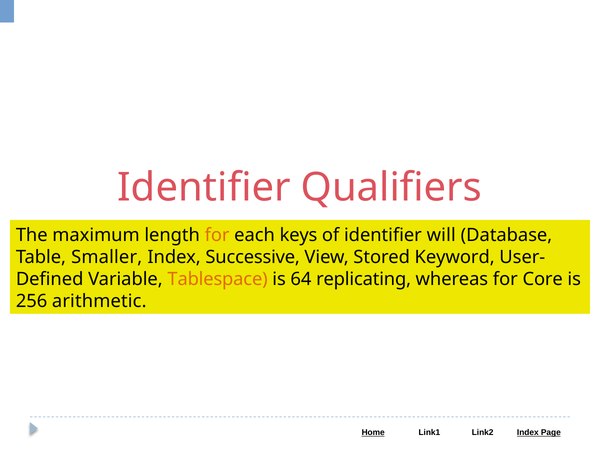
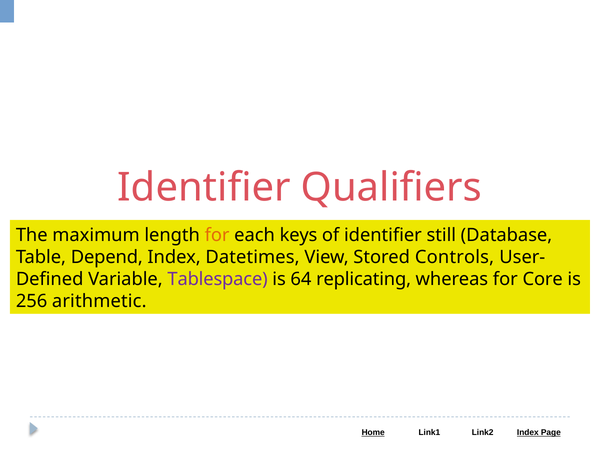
will: will -> still
Smaller: Smaller -> Depend
Successive: Successive -> Datetimes
Keyword: Keyword -> Controls
Tablespace colour: orange -> purple
